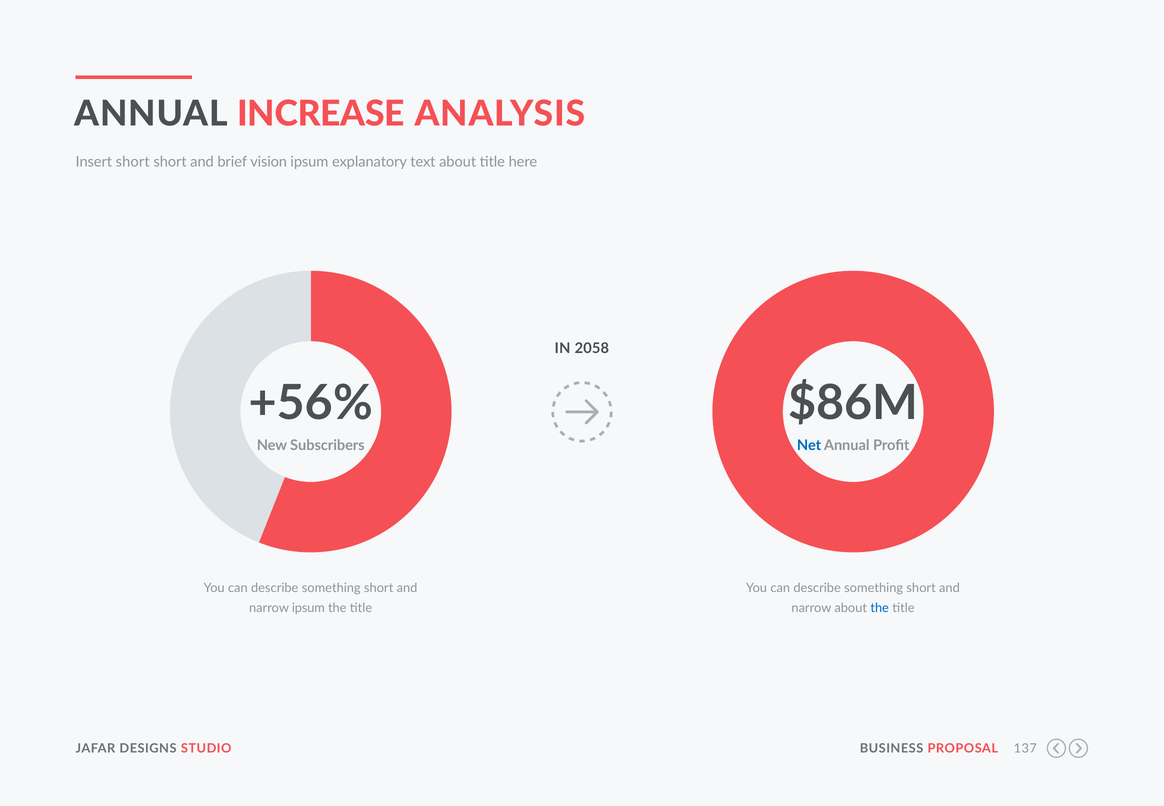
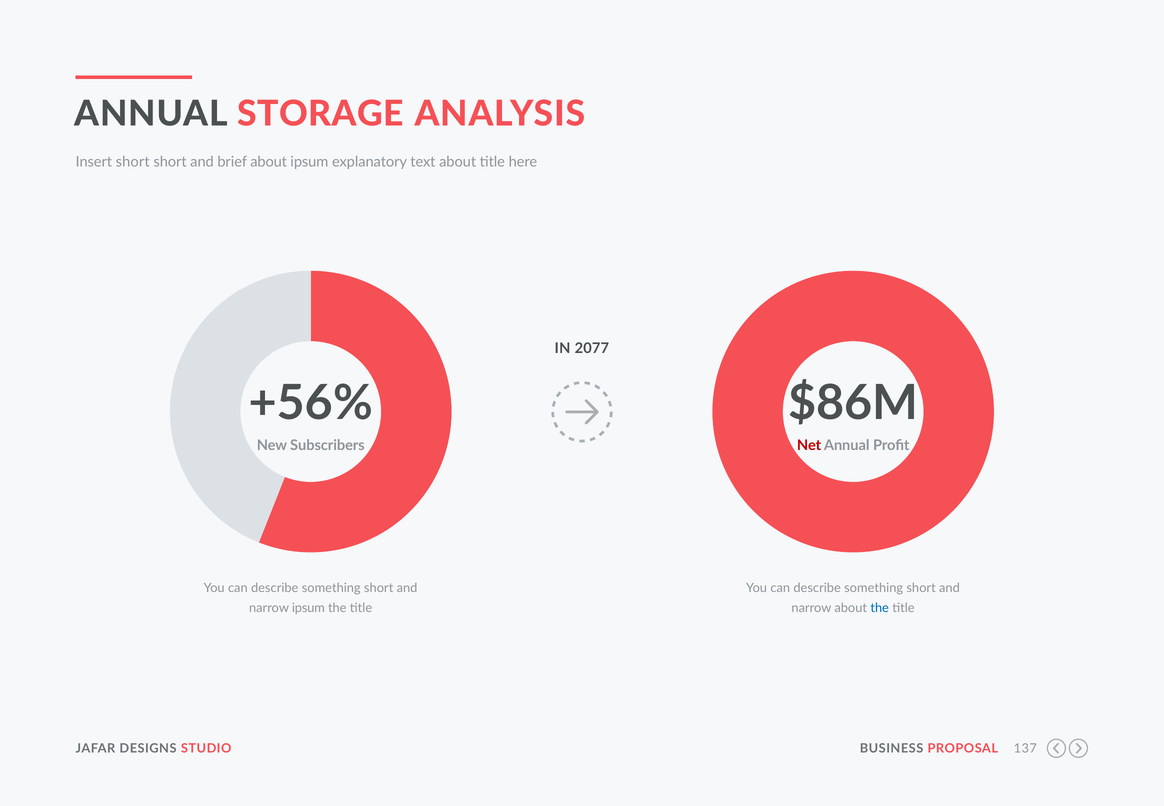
INCREASE: INCREASE -> STORAGE
brief vision: vision -> about
2058: 2058 -> 2077
Net colour: blue -> red
